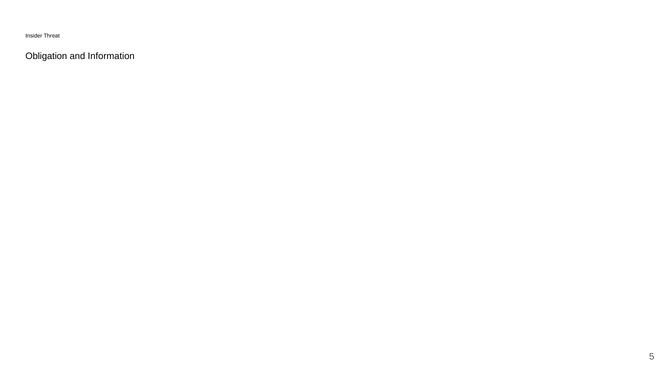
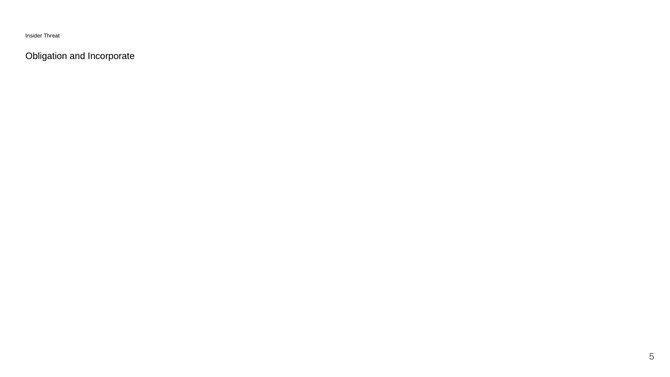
Information: Information -> Incorporate
